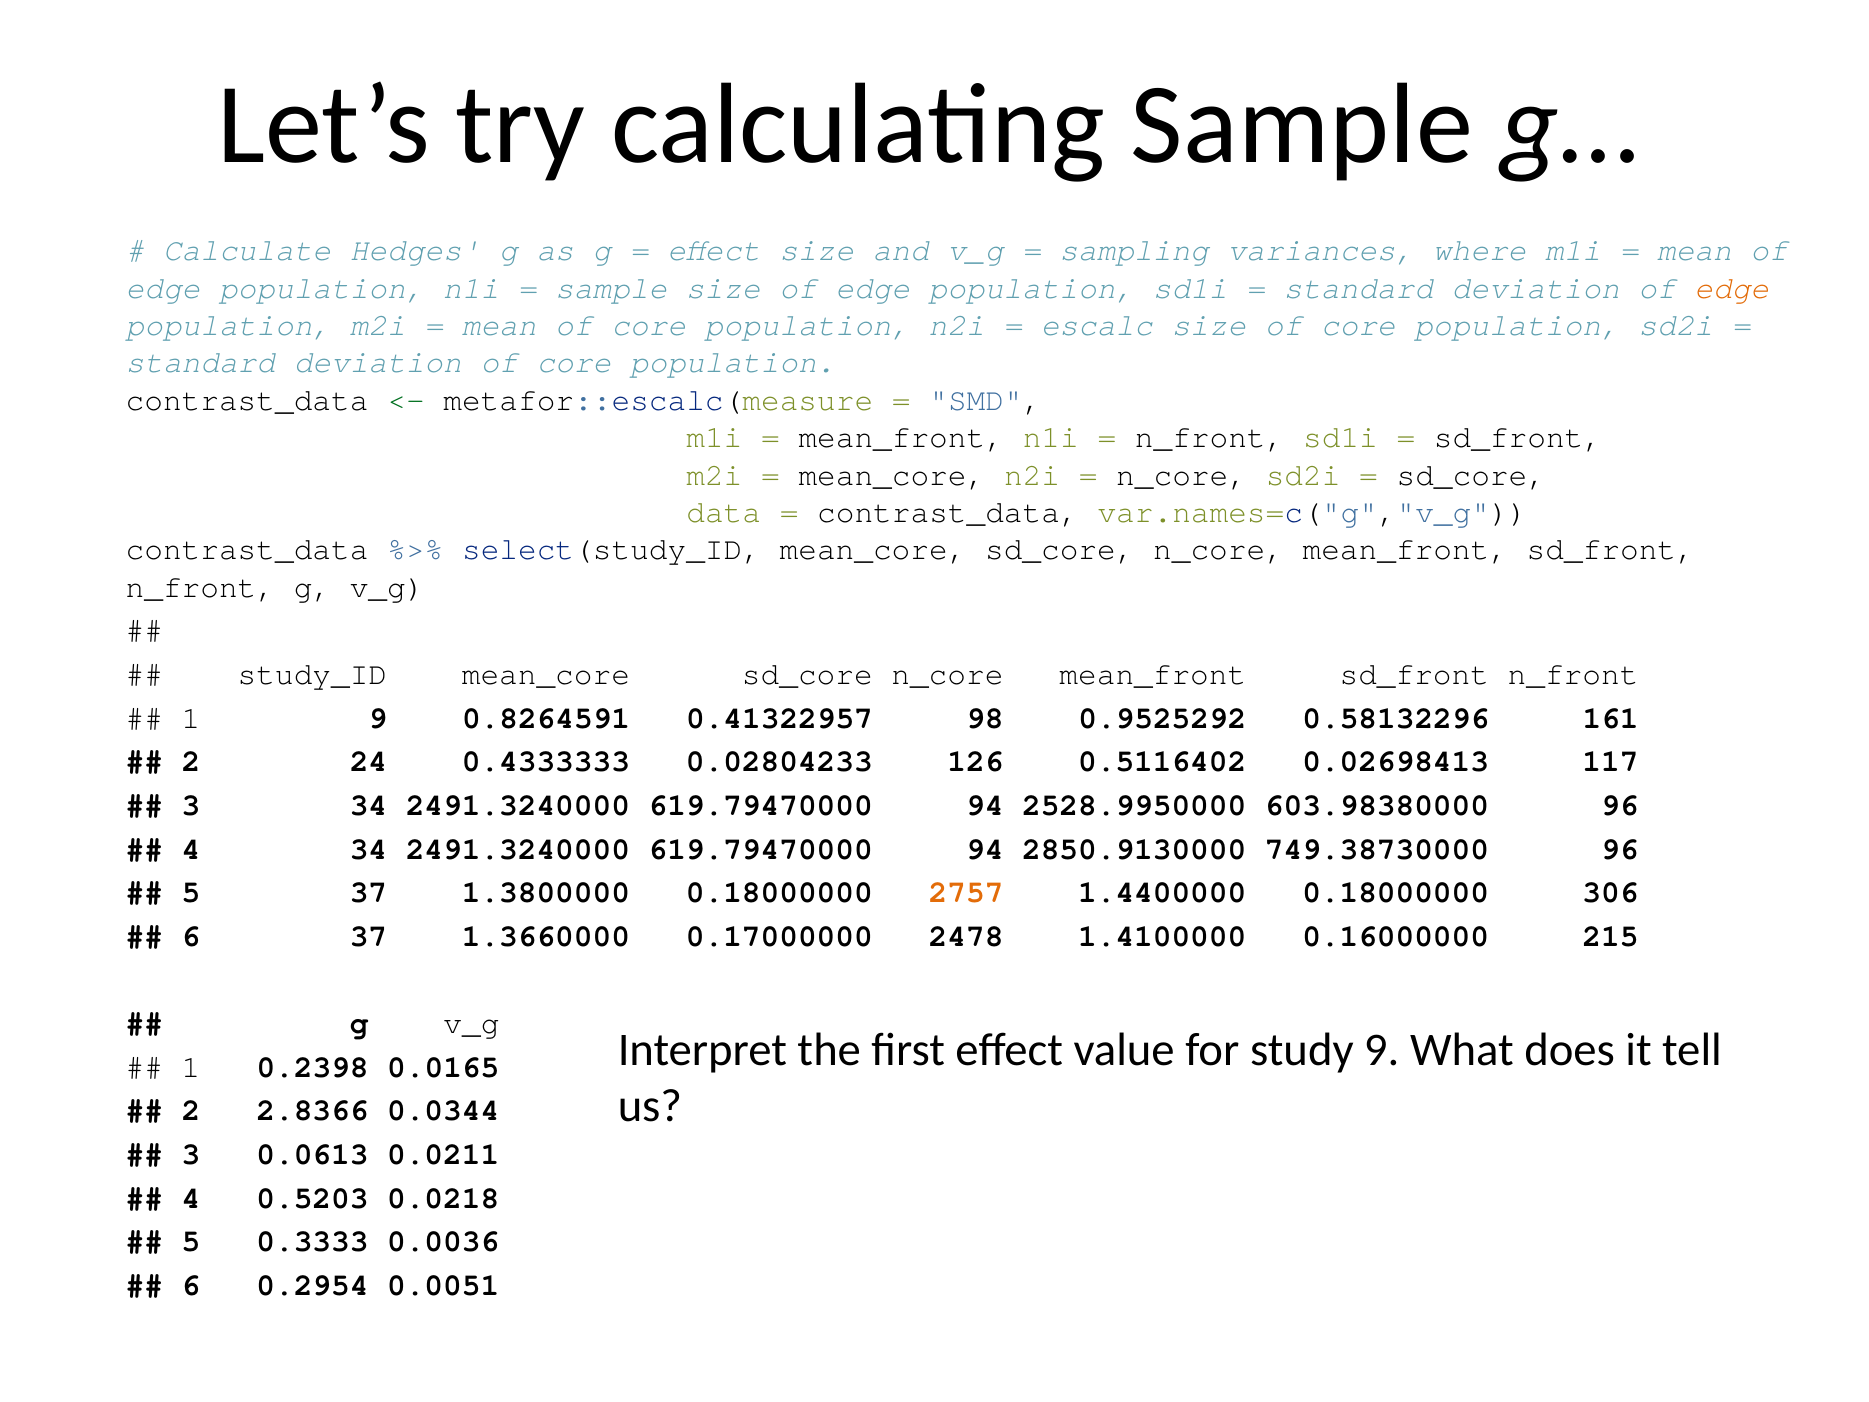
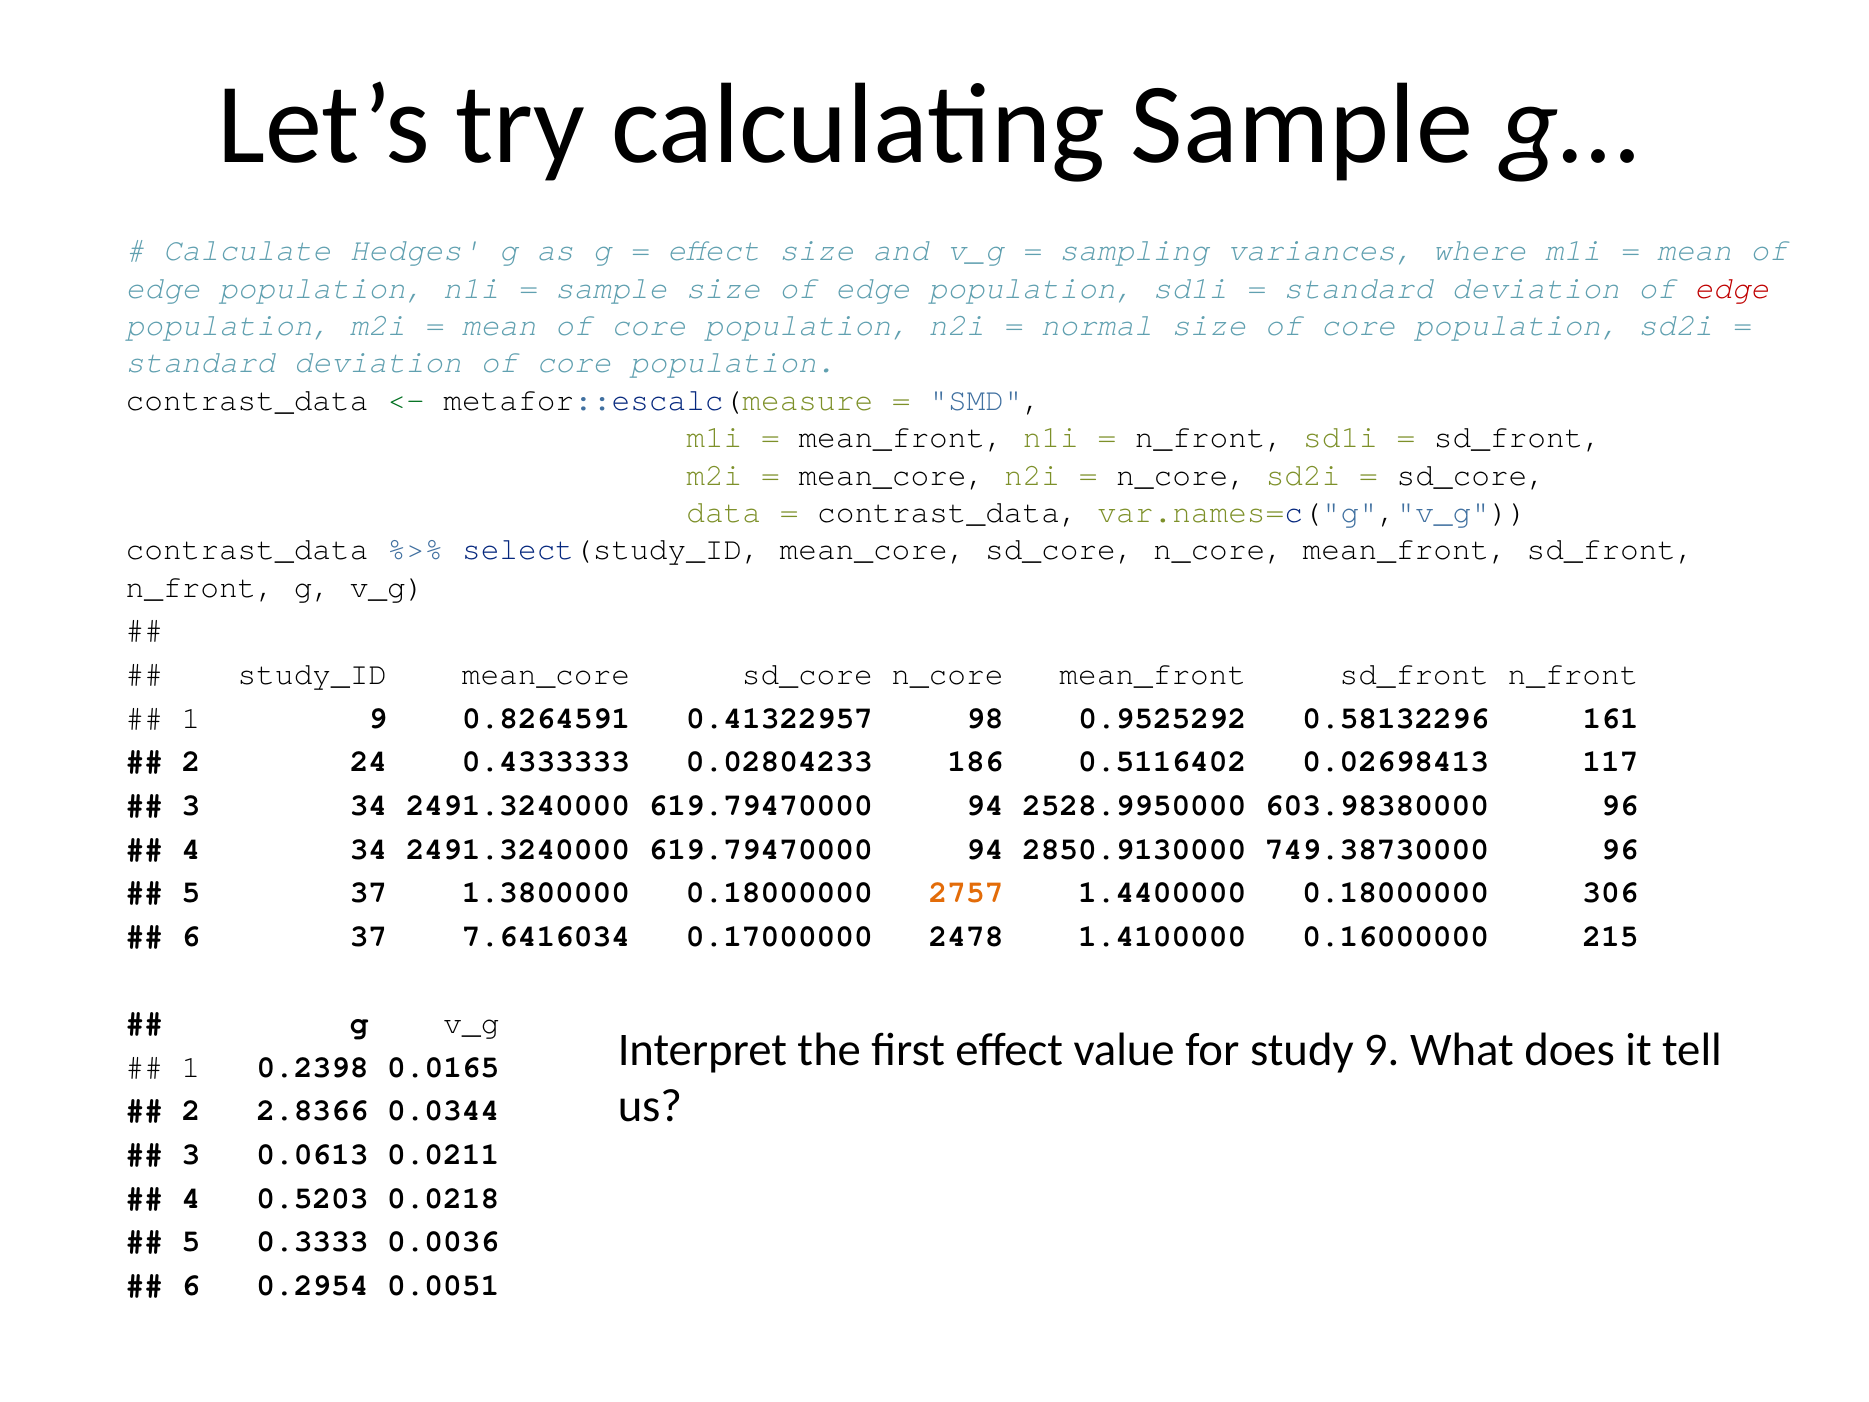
edge at (1732, 288) colour: orange -> red
escalc: escalc -> normal
126: 126 -> 186
1.3660000: 1.3660000 -> 7.6416034
